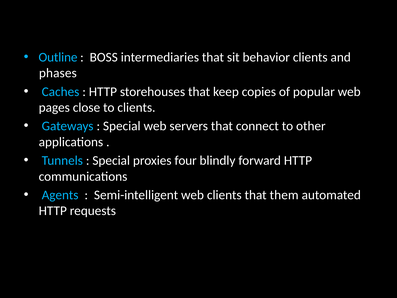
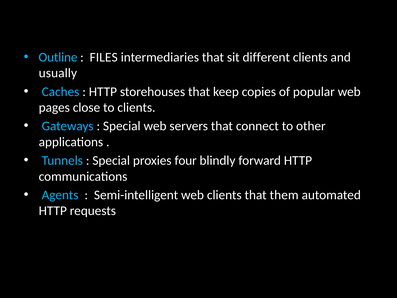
BOSS: BOSS -> FILES
behavior: behavior -> different
phases: phases -> usually
